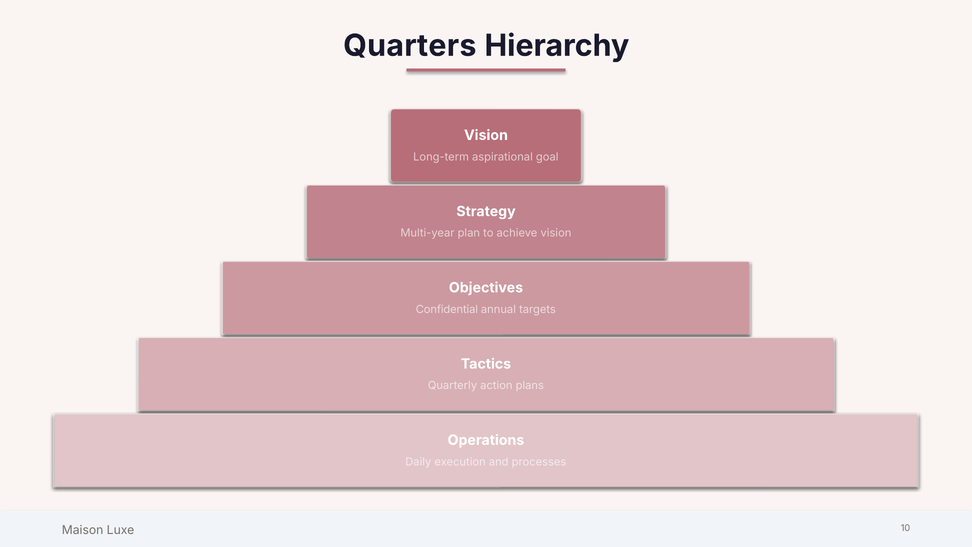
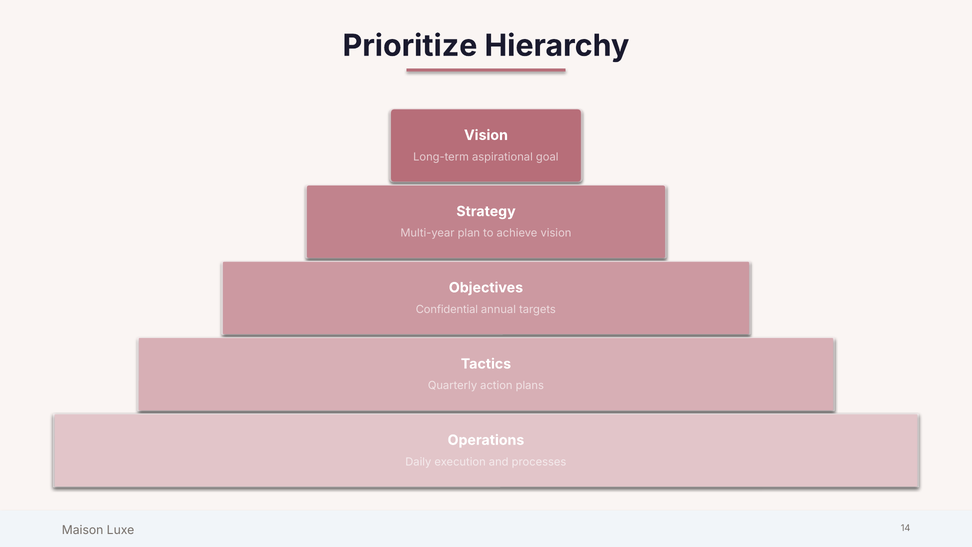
Quarters: Quarters -> Prioritize
10: 10 -> 14
